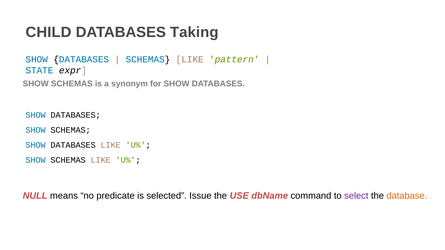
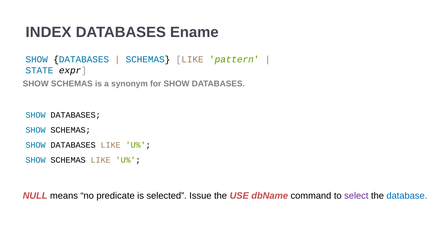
CHILD: CHILD -> INDEX
Taking: Taking -> Ename
database colour: orange -> blue
